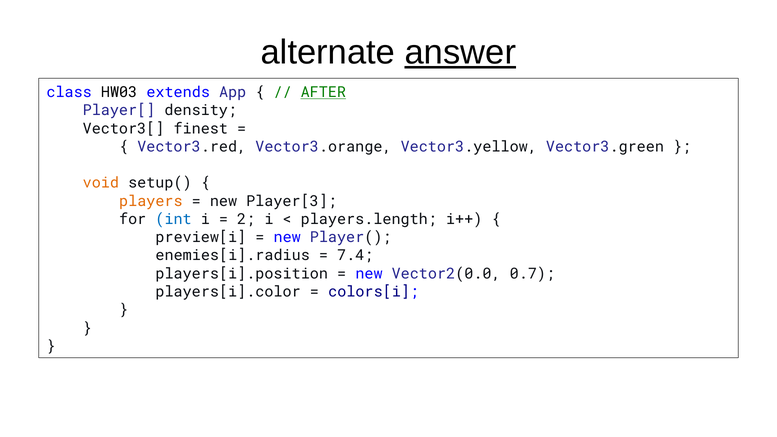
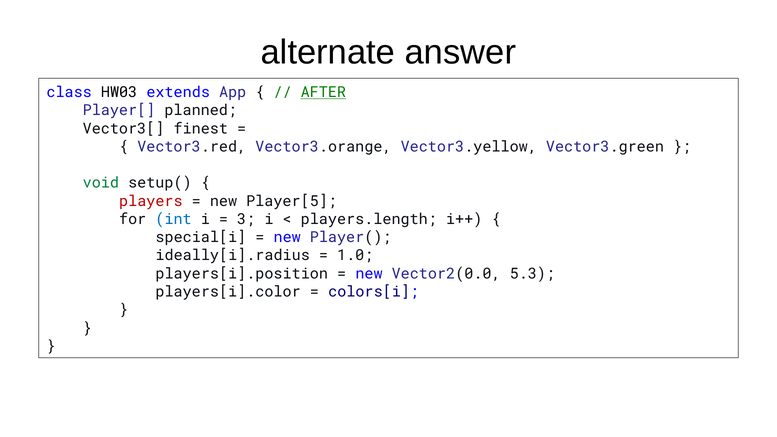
answer underline: present -> none
density: density -> planned
void colour: orange -> green
players colour: orange -> red
Player[3: Player[3 -> Player[5
2: 2 -> 3
preview[i: preview[i -> special[i
enemies[i].radius: enemies[i].radius -> ideally[i].radius
7.4: 7.4 -> 1.0
0.7: 0.7 -> 5.3
